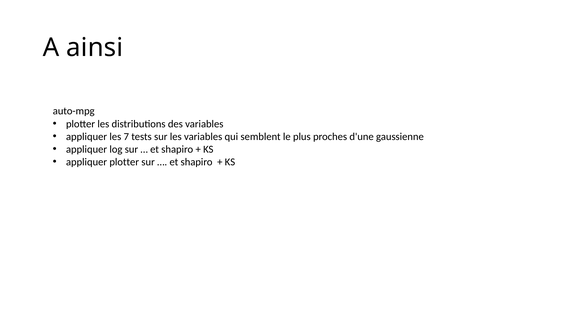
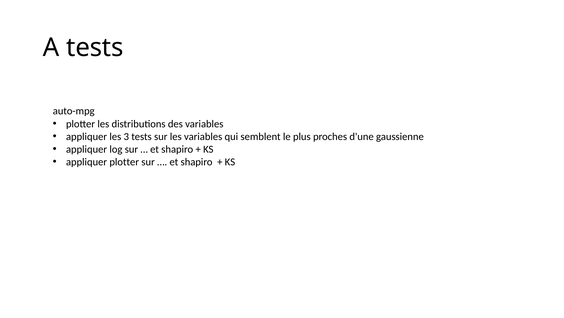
A ainsi: ainsi -> tests
7: 7 -> 3
